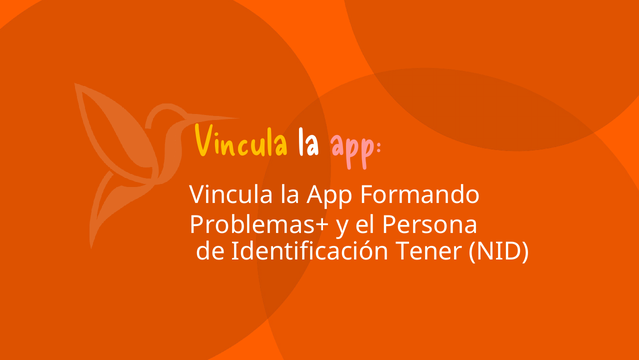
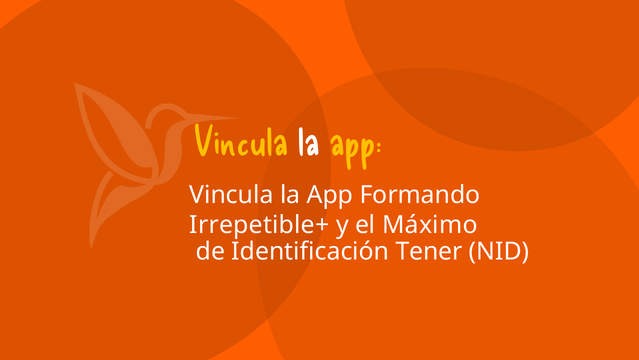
app at (356, 142) colour: pink -> yellow
Problemas+: Problemas+ -> Irrepetible+
Persona: Persona -> Máximo
